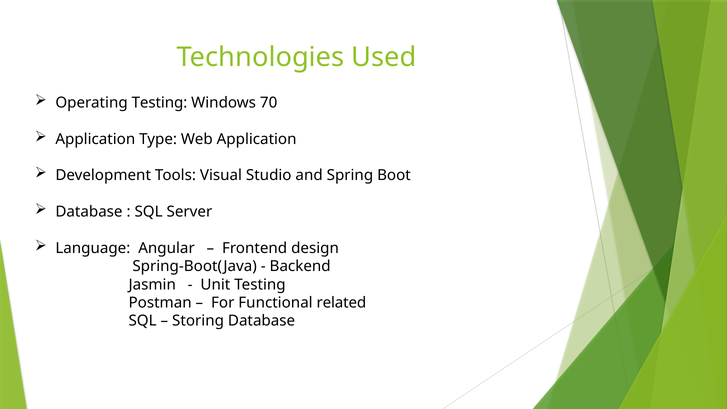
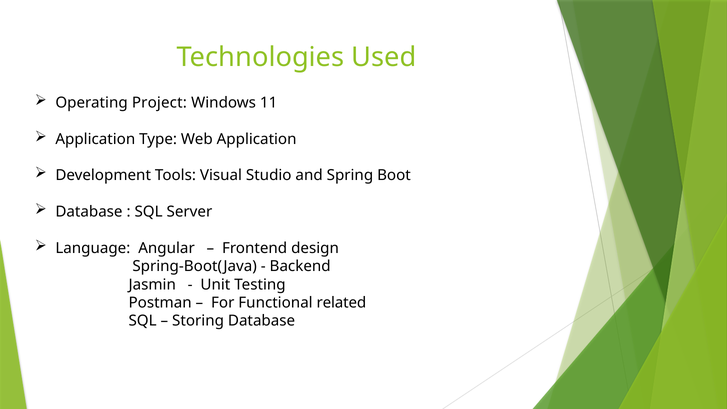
Operating Testing: Testing -> Project
70: 70 -> 11
